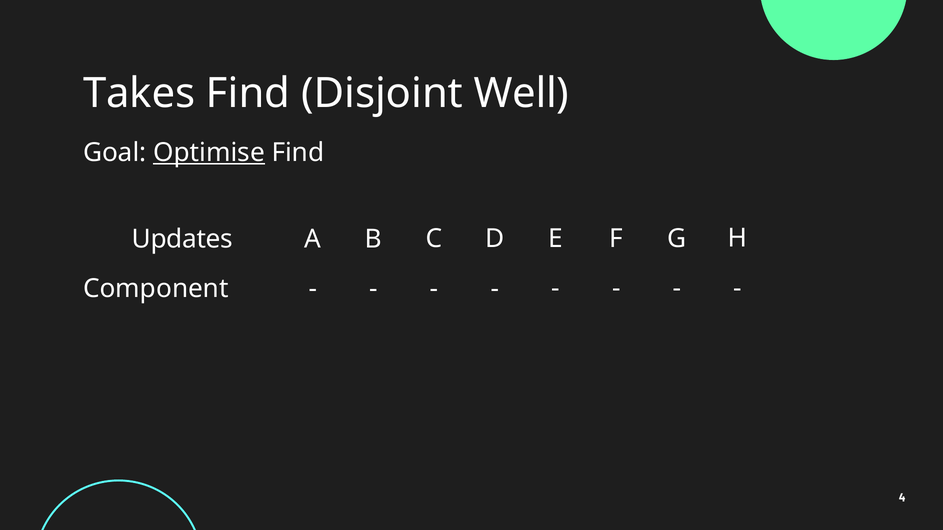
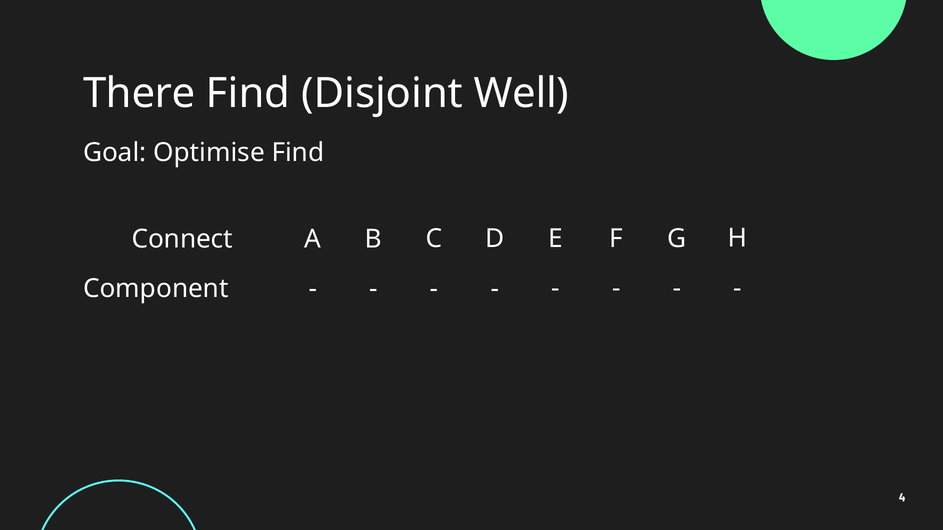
Takes: Takes -> There
Optimise underline: present -> none
Updates: Updates -> Connect
